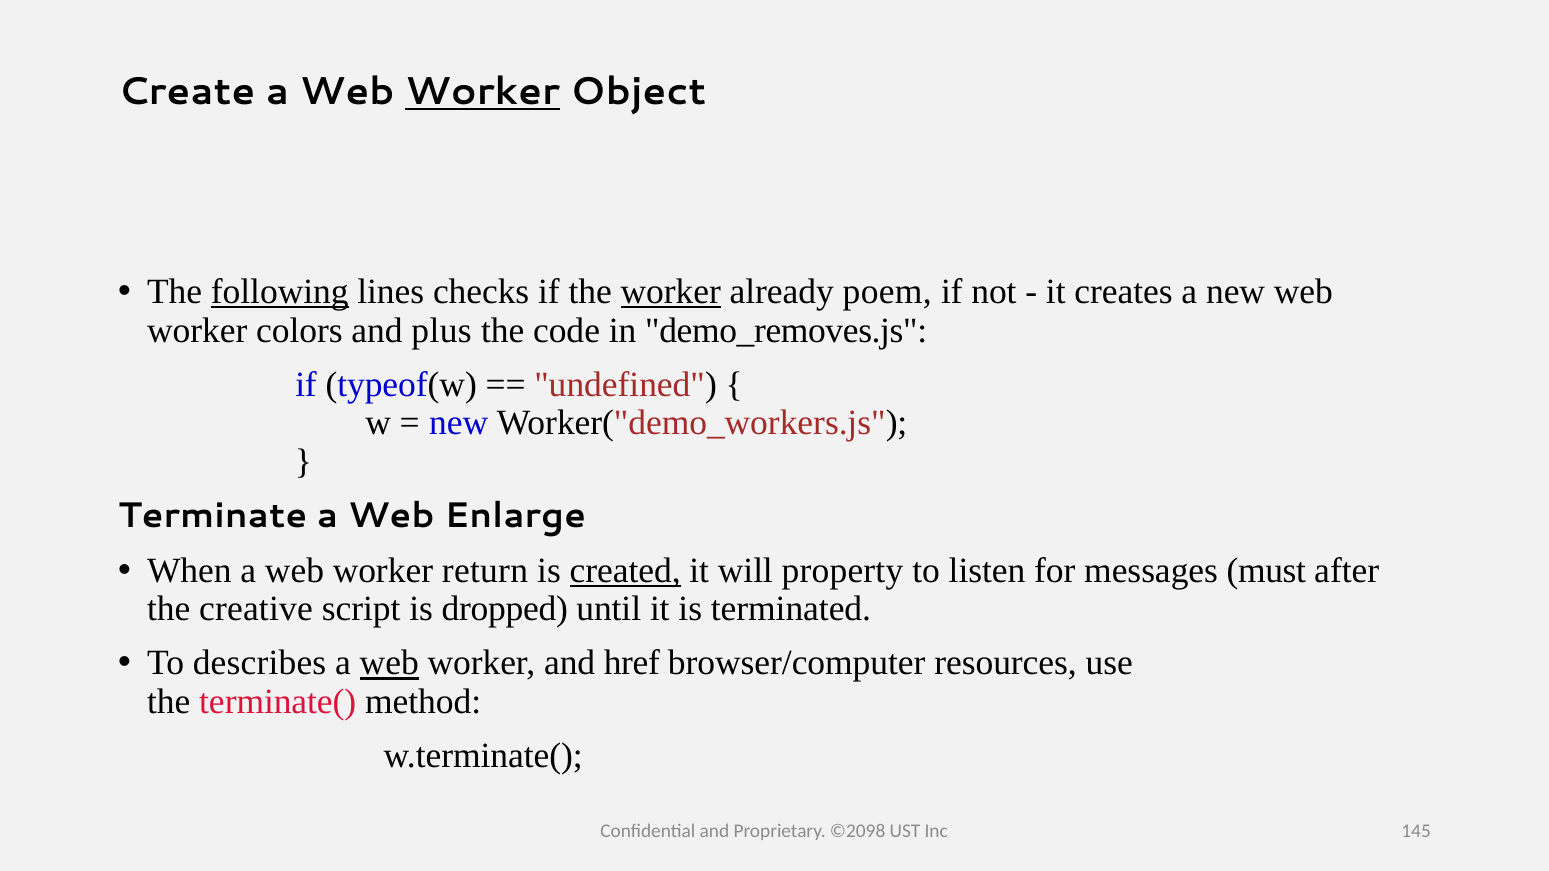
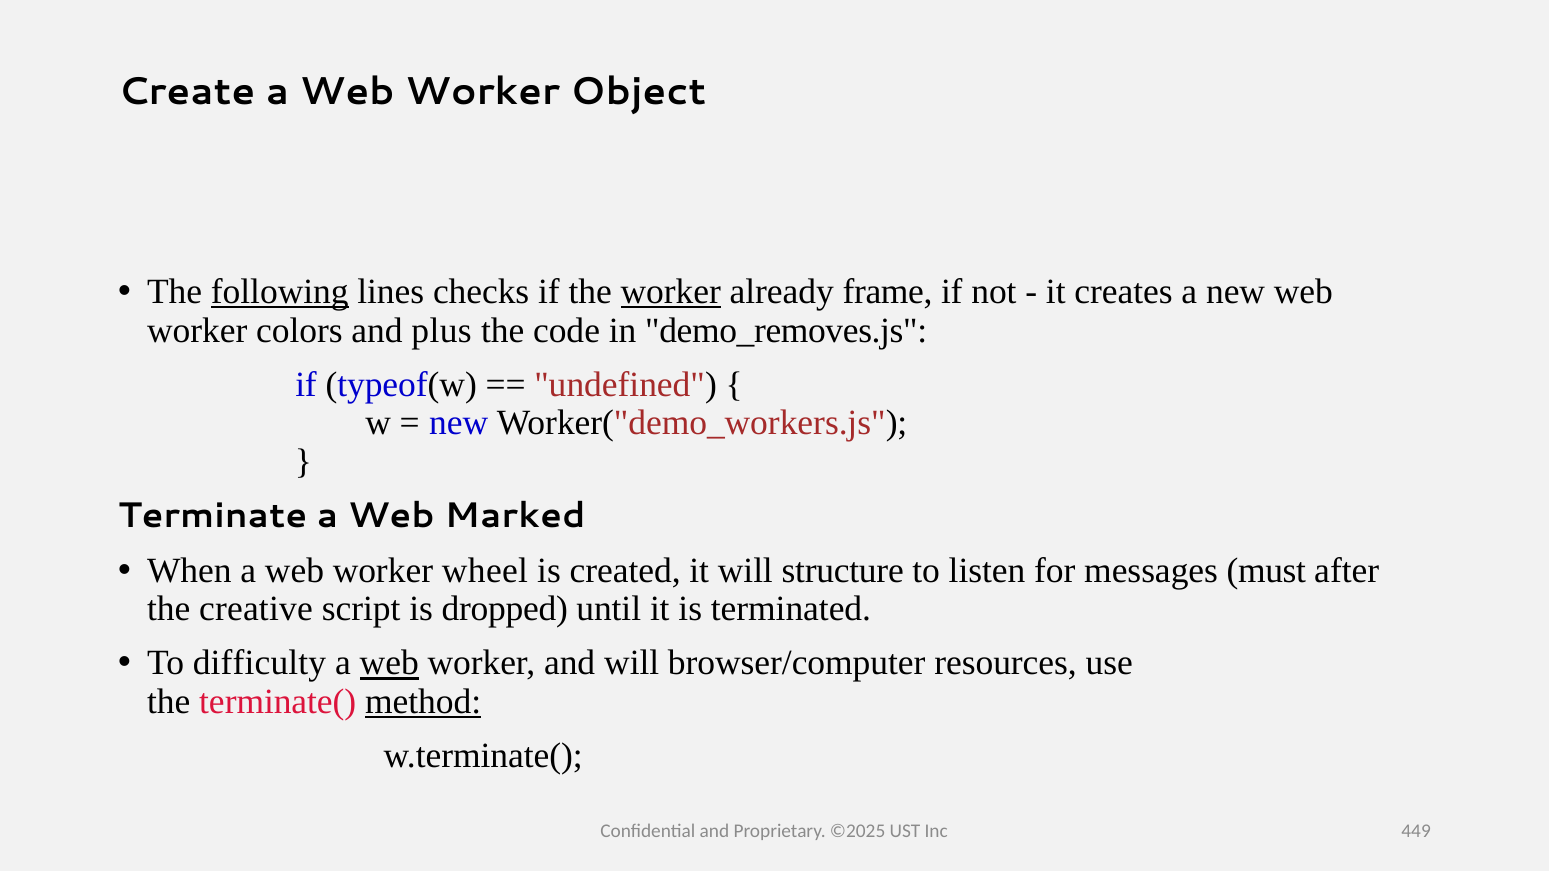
Worker at (483, 92) underline: present -> none
poem: poem -> frame
Enlarge: Enlarge -> Marked
return: return -> wheel
created underline: present -> none
property: property -> structure
describes: describes -> difficulty
and href: href -> will
method underline: none -> present
©2098: ©2098 -> ©2025
145: 145 -> 449
